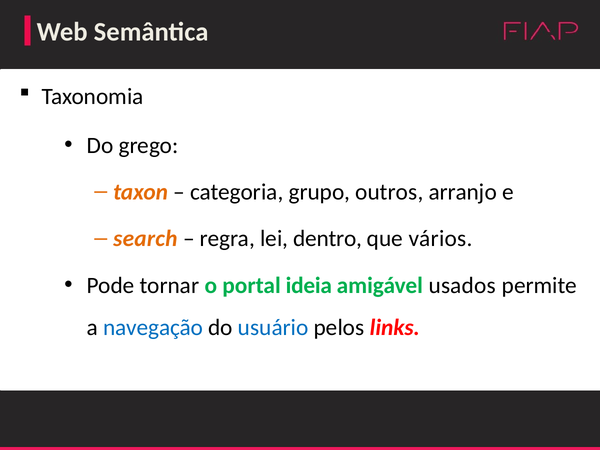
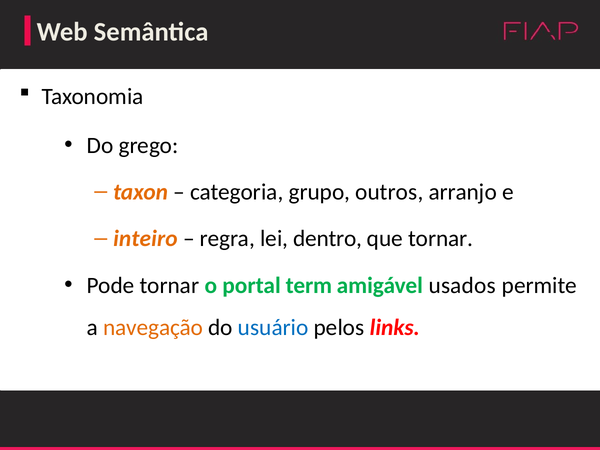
search: search -> inteiro
que vários: vários -> tornar
ideia: ideia -> term
navegação colour: blue -> orange
